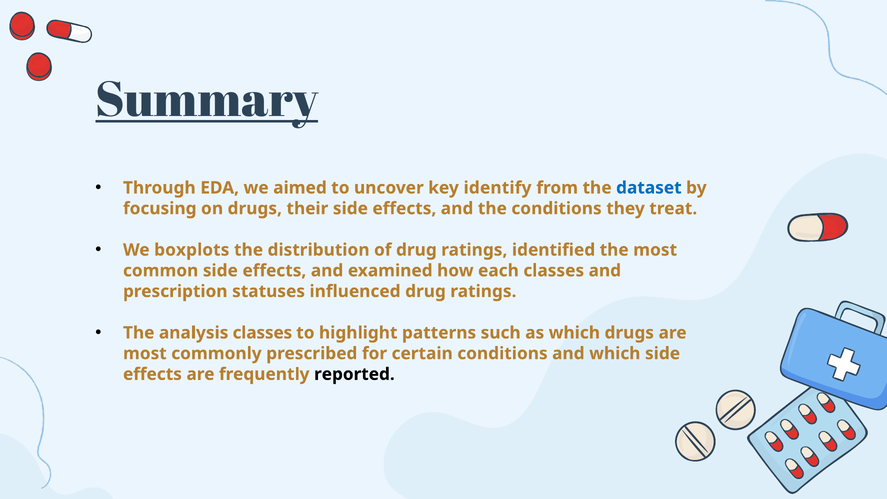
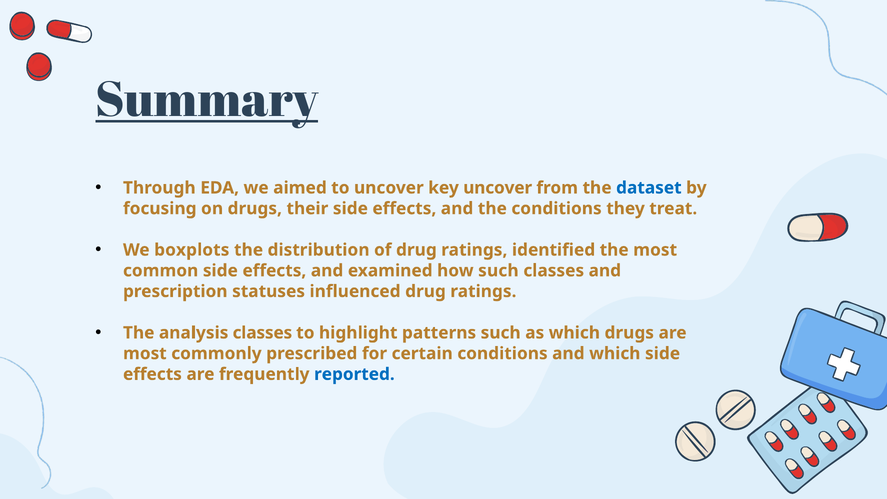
key identify: identify -> uncover
how each: each -> such
reported colour: black -> blue
